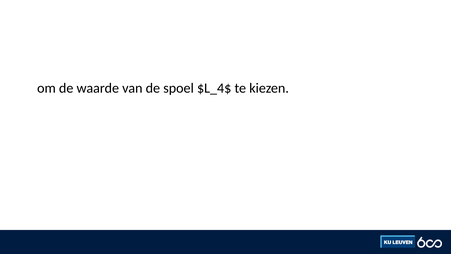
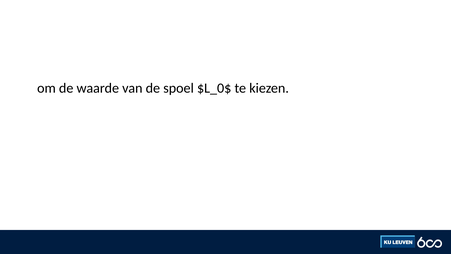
$L_4$: $L_4$ -> $L_0$
